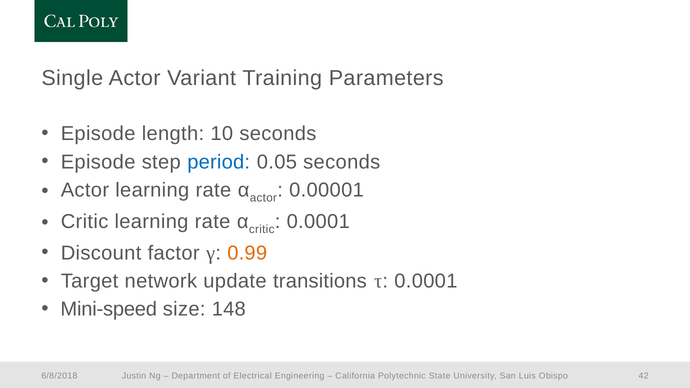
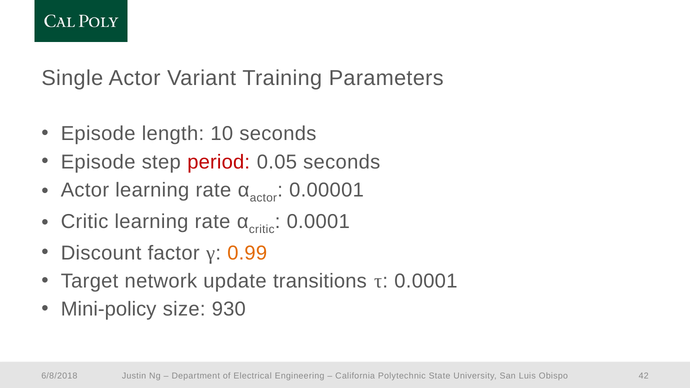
period colour: blue -> red
Mini-speed: Mini-speed -> Mini-policy
148: 148 -> 930
